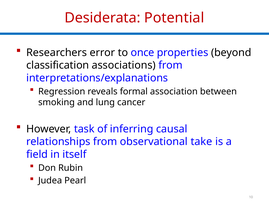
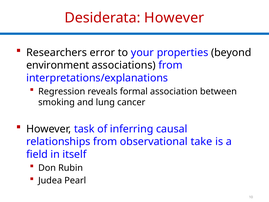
Desiderata Potential: Potential -> However
once: once -> your
classification: classification -> environment
